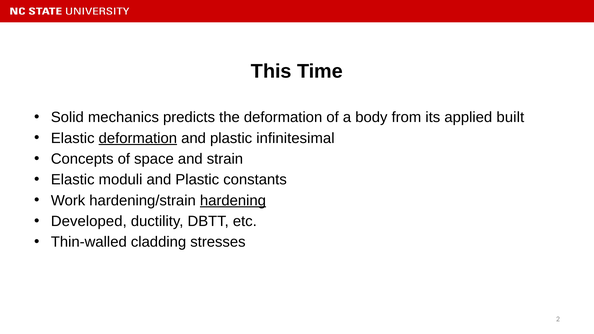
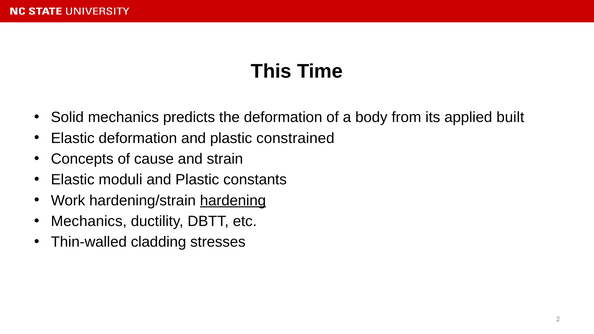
deformation at (138, 138) underline: present -> none
infinitesimal: infinitesimal -> constrained
space: space -> cause
Developed at (89, 221): Developed -> Mechanics
